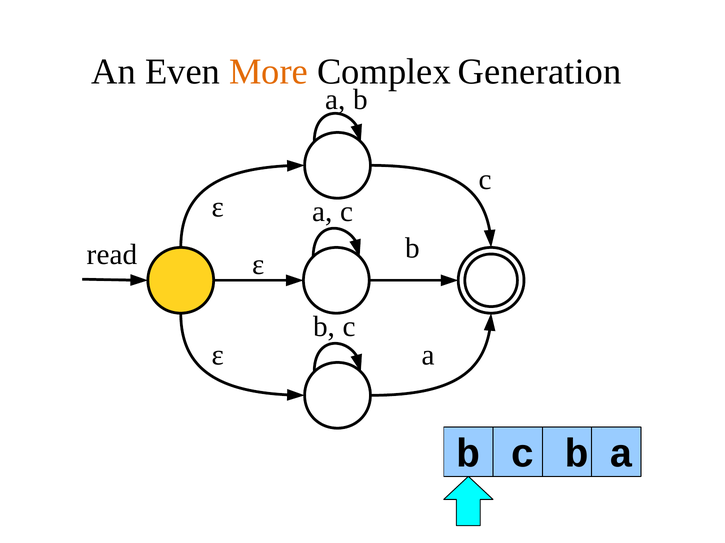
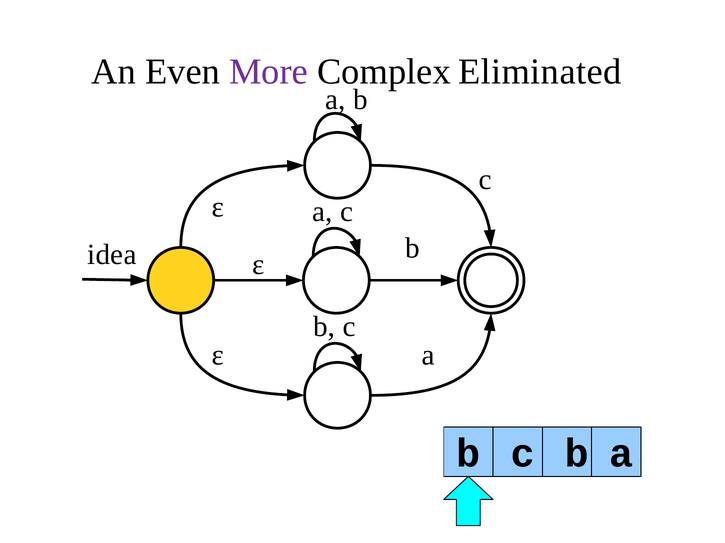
More colour: orange -> purple
Generation: Generation -> Eliminated
read: read -> idea
